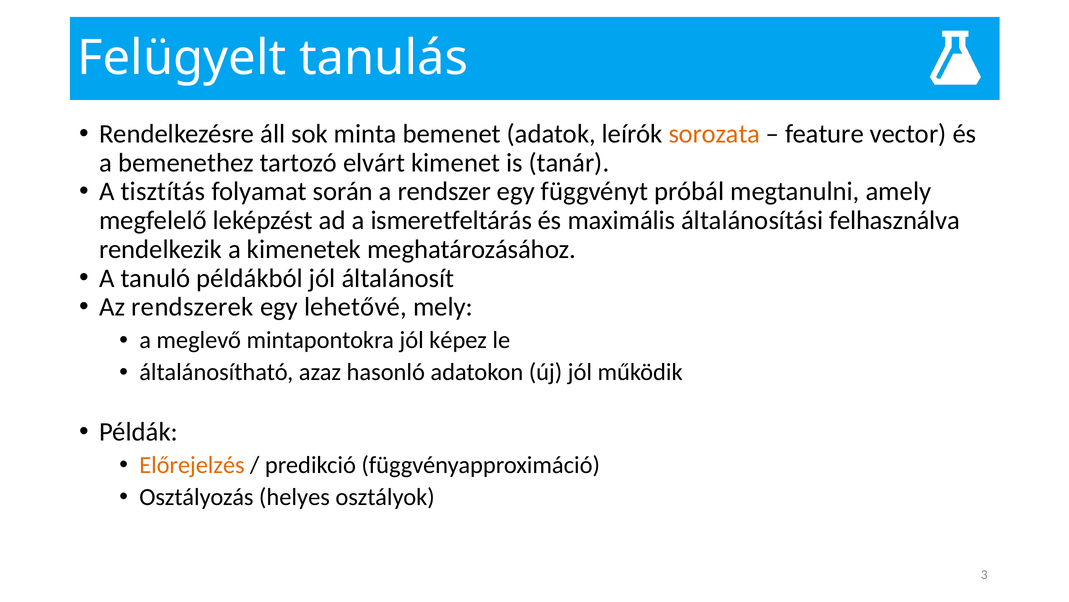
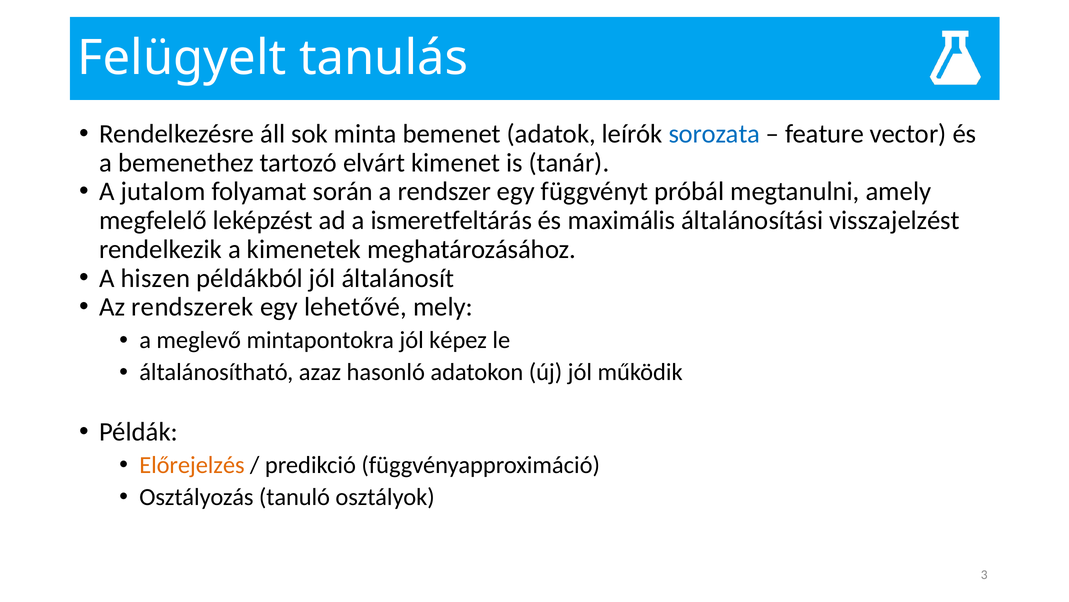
sorozata colour: orange -> blue
tisztítás: tisztítás -> jutalom
felhasználva: felhasználva -> visszajelzést
tanuló: tanuló -> hiszen
helyes: helyes -> tanuló
